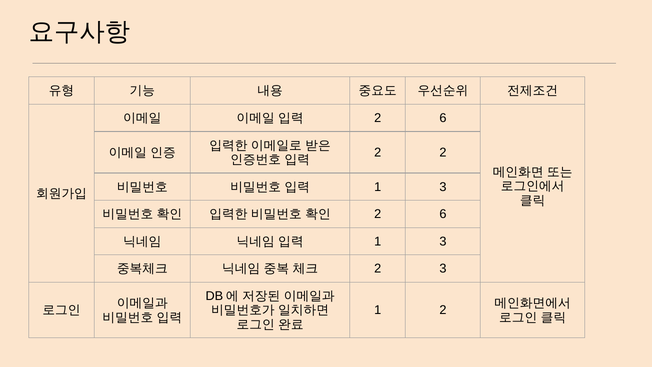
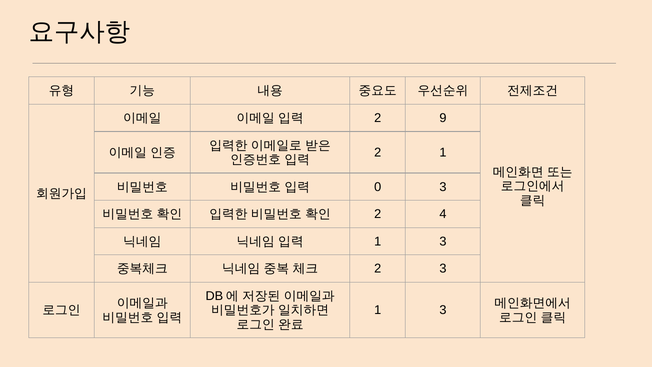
6 at (443, 118): 6 -> 9
2 2: 2 -> 1
1 at (378, 187): 1 -> 0
6 at (443, 214): 6 -> 4
2 at (443, 310): 2 -> 3
